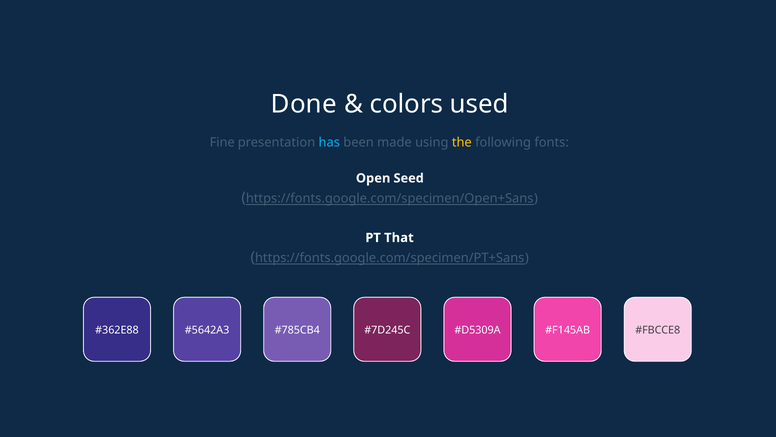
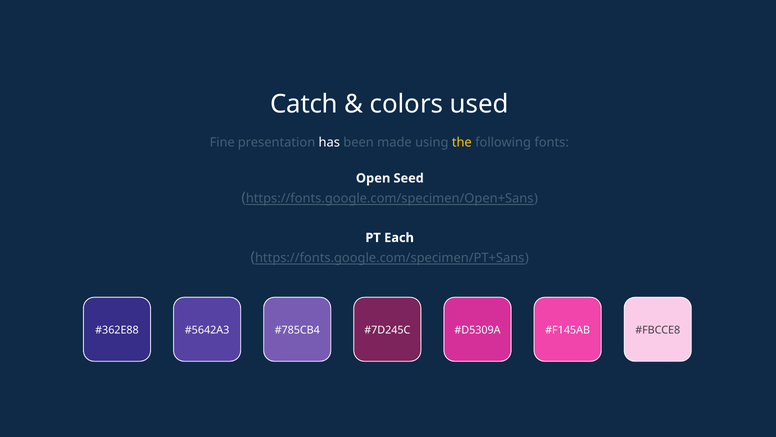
Done: Done -> Catch
has colour: light blue -> white
That: That -> Each
